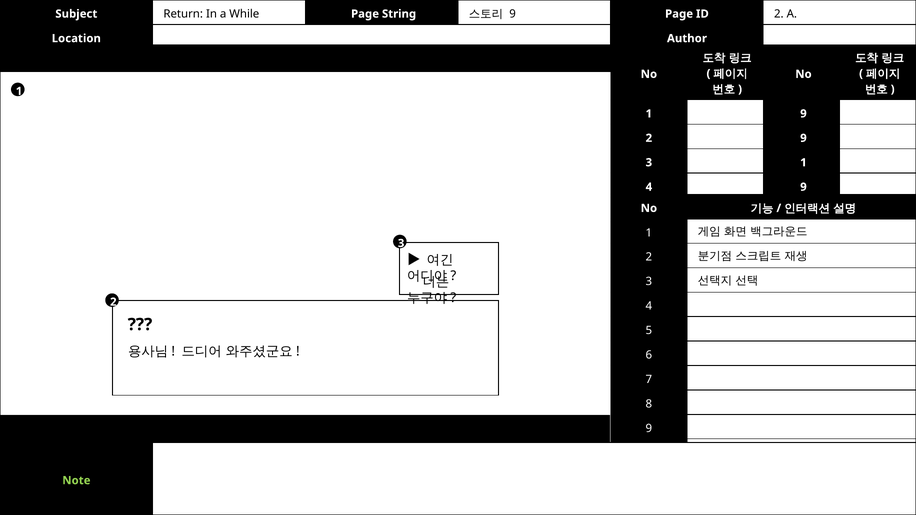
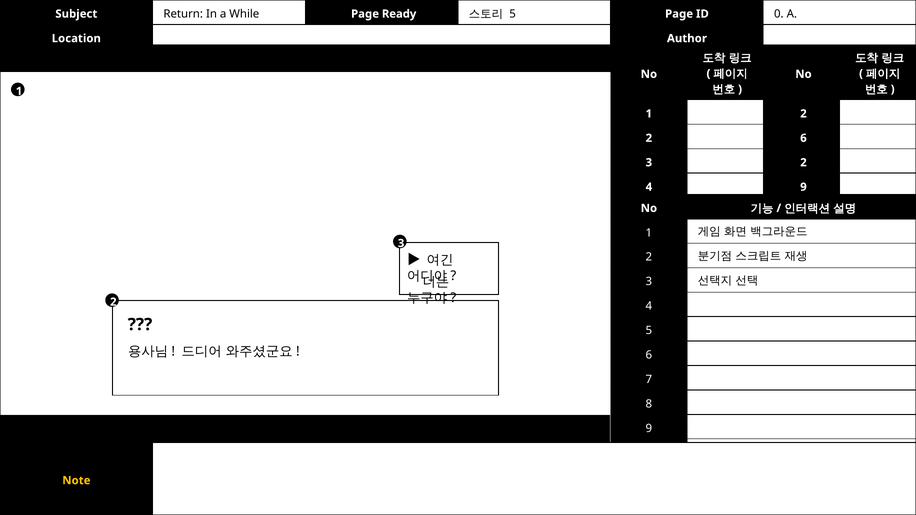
String: String -> Ready
9 at (513, 14): 9 -> 5
ID 2: 2 -> 0
1 9: 9 -> 2
2 9: 9 -> 6
3 1: 1 -> 2
Note colour: light green -> yellow
